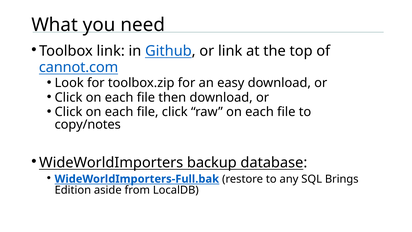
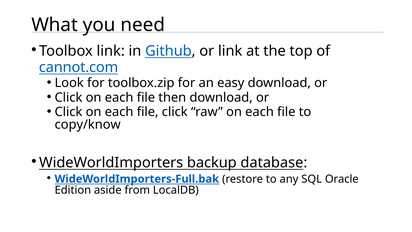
copy/notes: copy/notes -> copy/know
Brings: Brings -> Oracle
